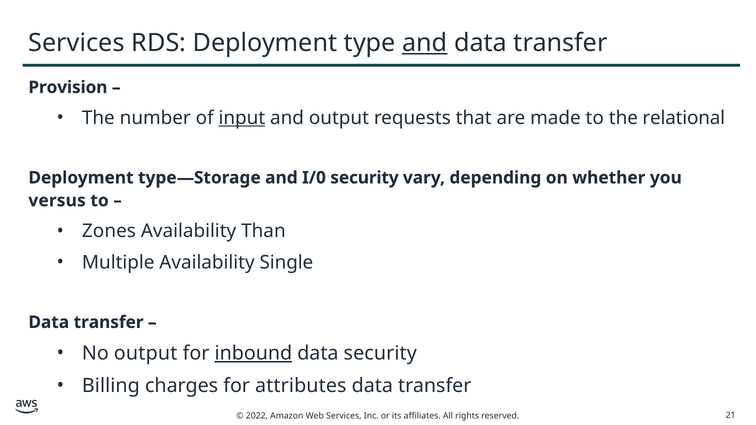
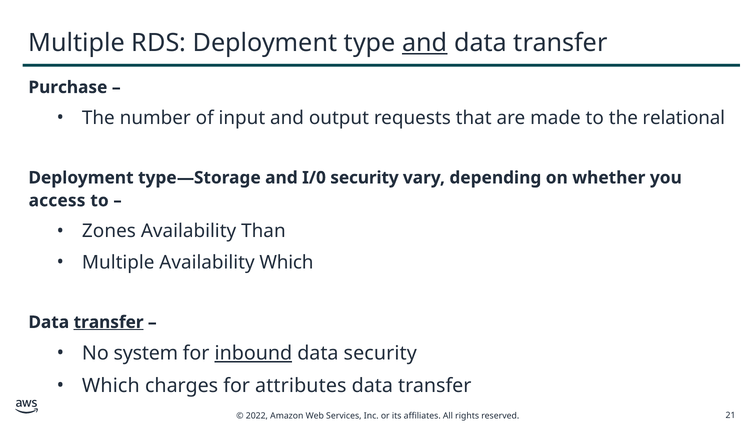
Services at (77, 43): Services -> Multiple
Provision: Provision -> Purchase
input underline: present -> none
versus: versus -> access
Availability Single: Single -> Which
transfer at (109, 322) underline: none -> present
No output: output -> system
Billing at (111, 386): Billing -> Which
